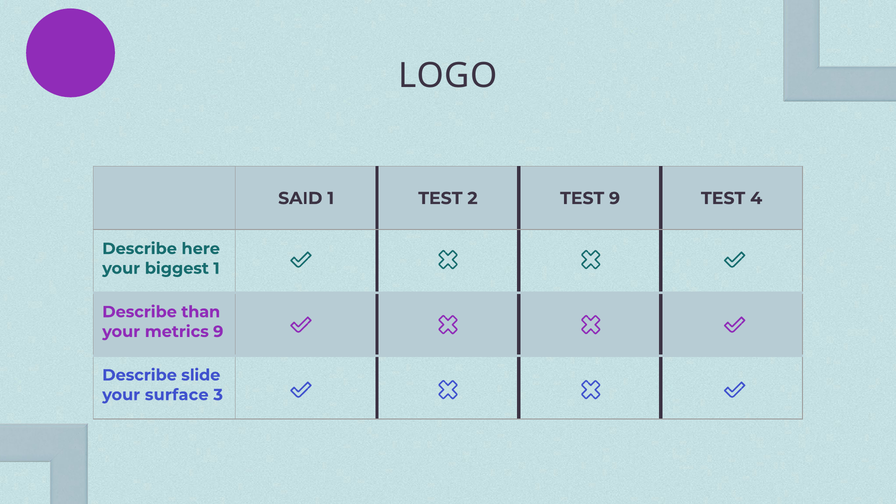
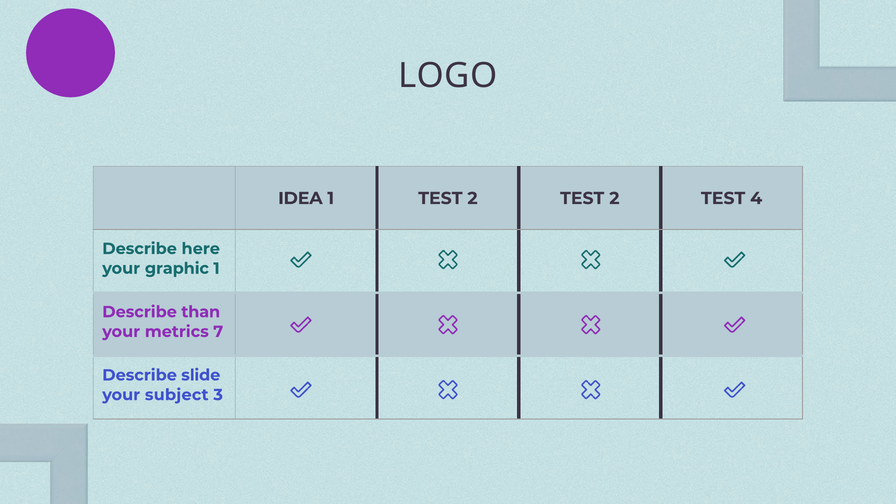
SAID: SAID -> IDEA
2 TEST 9: 9 -> 2
biggest: biggest -> graphic
metrics 9: 9 -> 7
surface: surface -> subject
